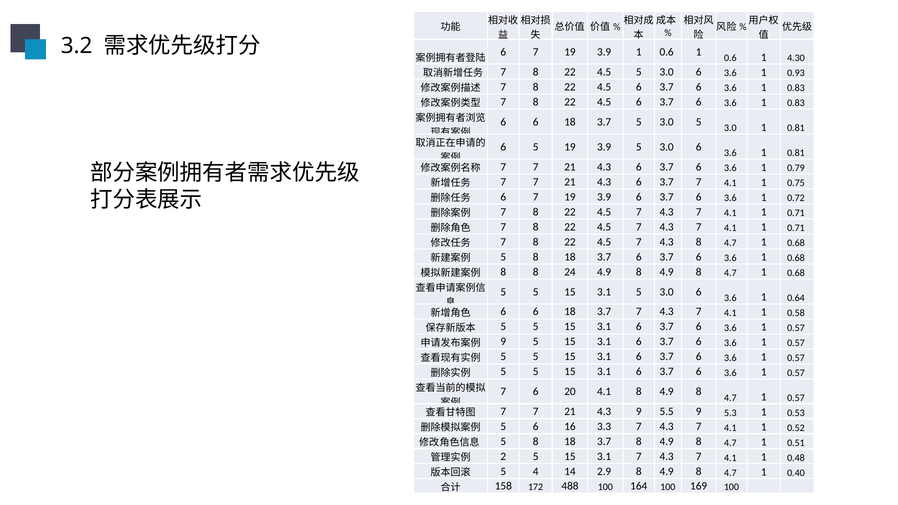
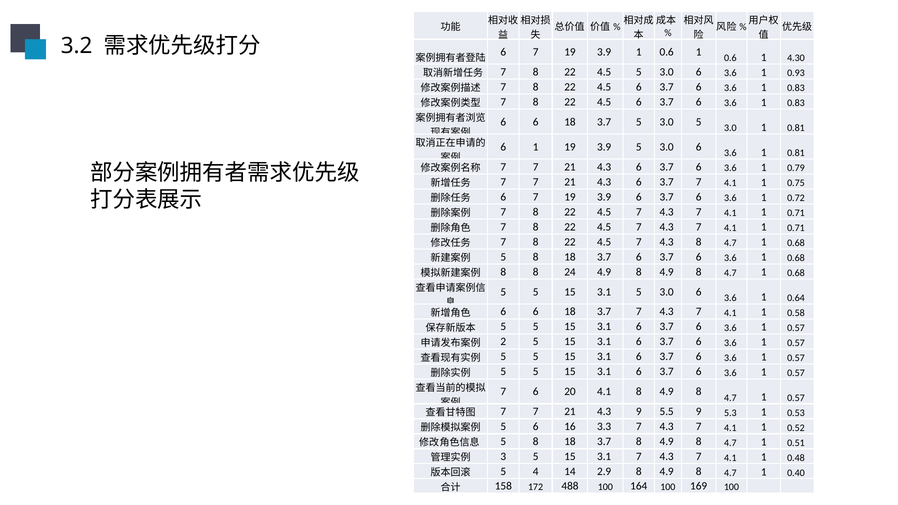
6 5: 5 -> 1
9 at (503, 342): 9 -> 2
2: 2 -> 3
